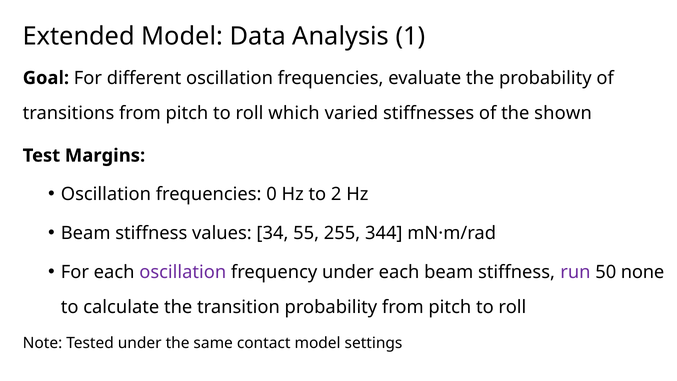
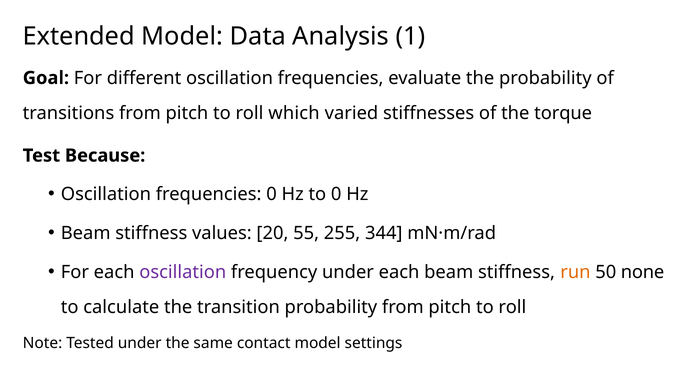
shown: shown -> torque
Margins: Margins -> Because
to 2: 2 -> 0
34: 34 -> 20
run colour: purple -> orange
